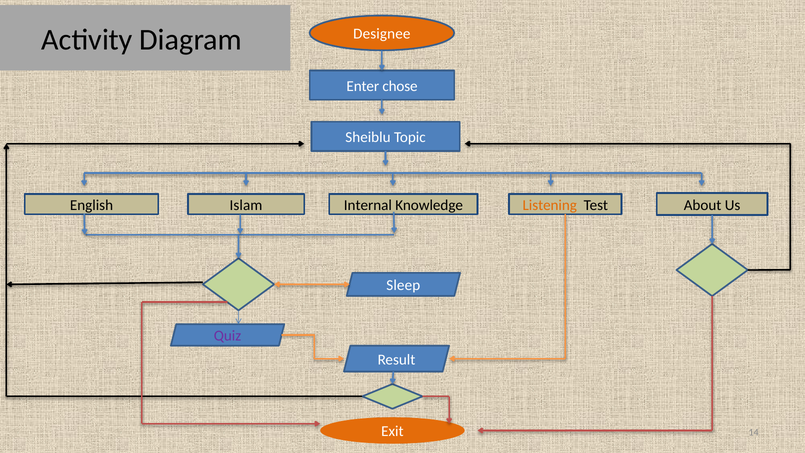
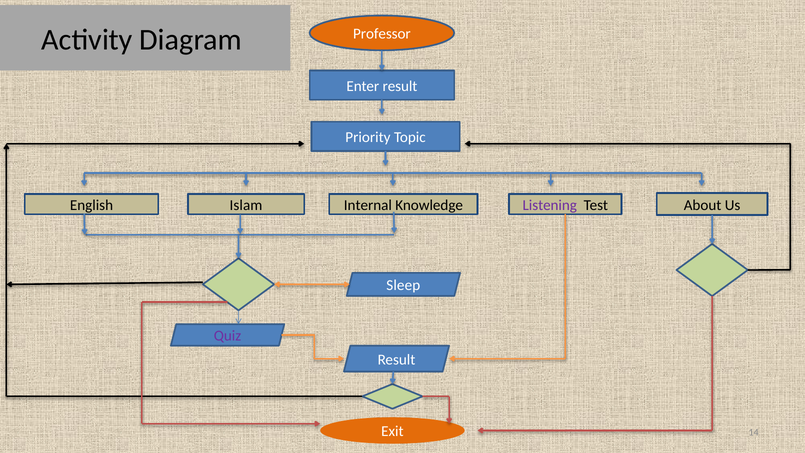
Designee: Designee -> Professor
Enter chose: chose -> result
Sheiblu: Sheiblu -> Priority
Listening colour: orange -> purple
